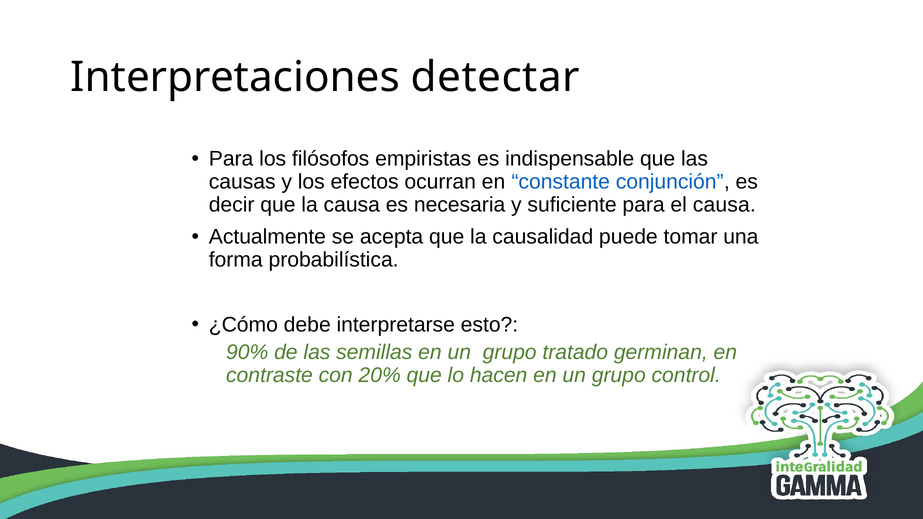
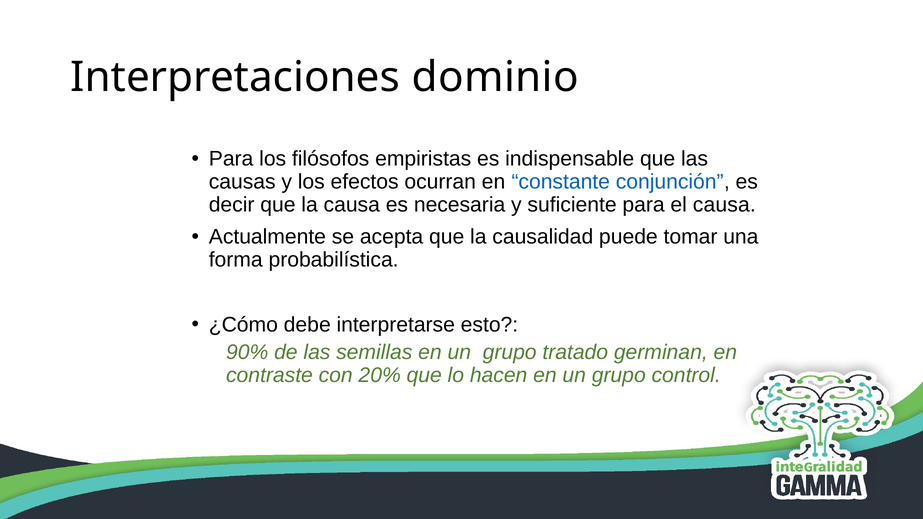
detectar: detectar -> dominio
